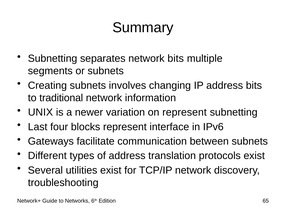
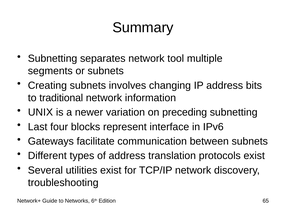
network bits: bits -> tool
on represent: represent -> preceding
